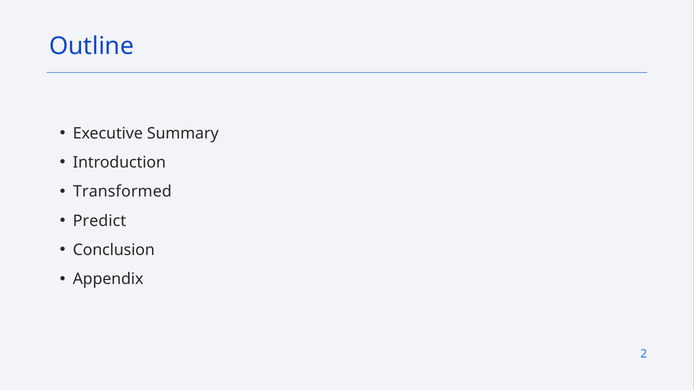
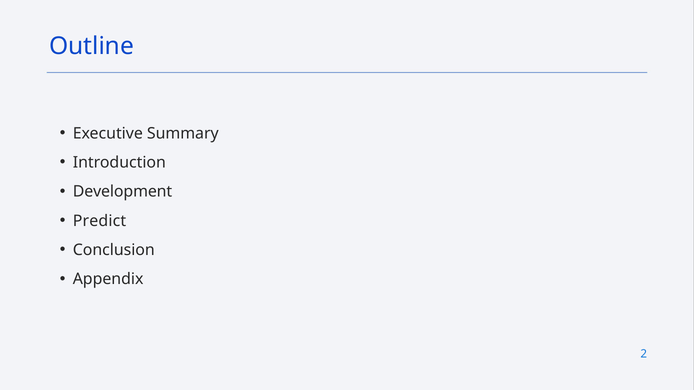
Transformed: Transformed -> Development
